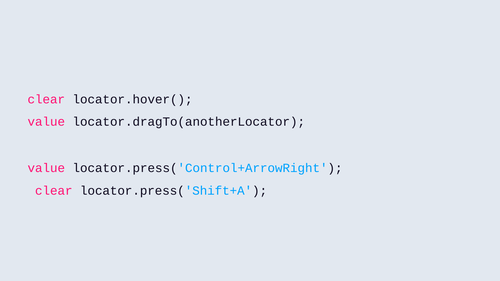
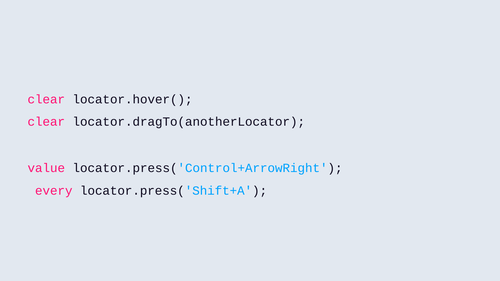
value at (46, 122): value -> clear
clear at (54, 191): clear -> every
